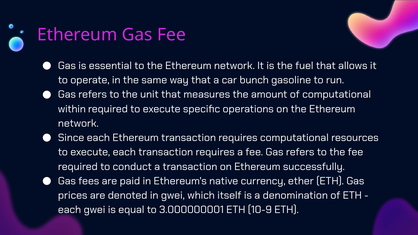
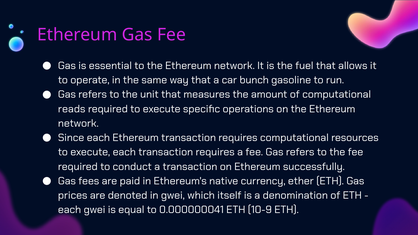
within: within -> reads
3.000000001: 3.000000001 -> 0.000000041
